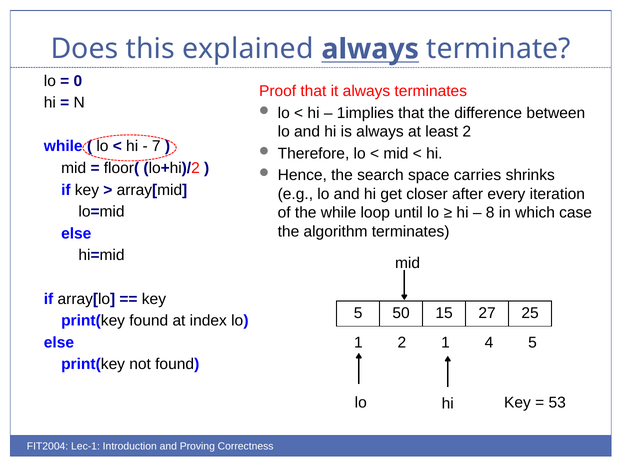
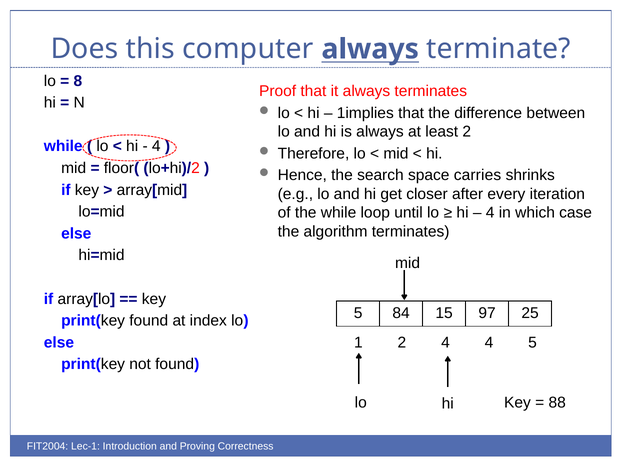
explained: explained -> computer
0: 0 -> 8
7 at (156, 146): 7 -> 4
8 at (490, 212): 8 -> 4
50: 50 -> 84
27: 27 -> 97
2 1: 1 -> 4
53: 53 -> 88
